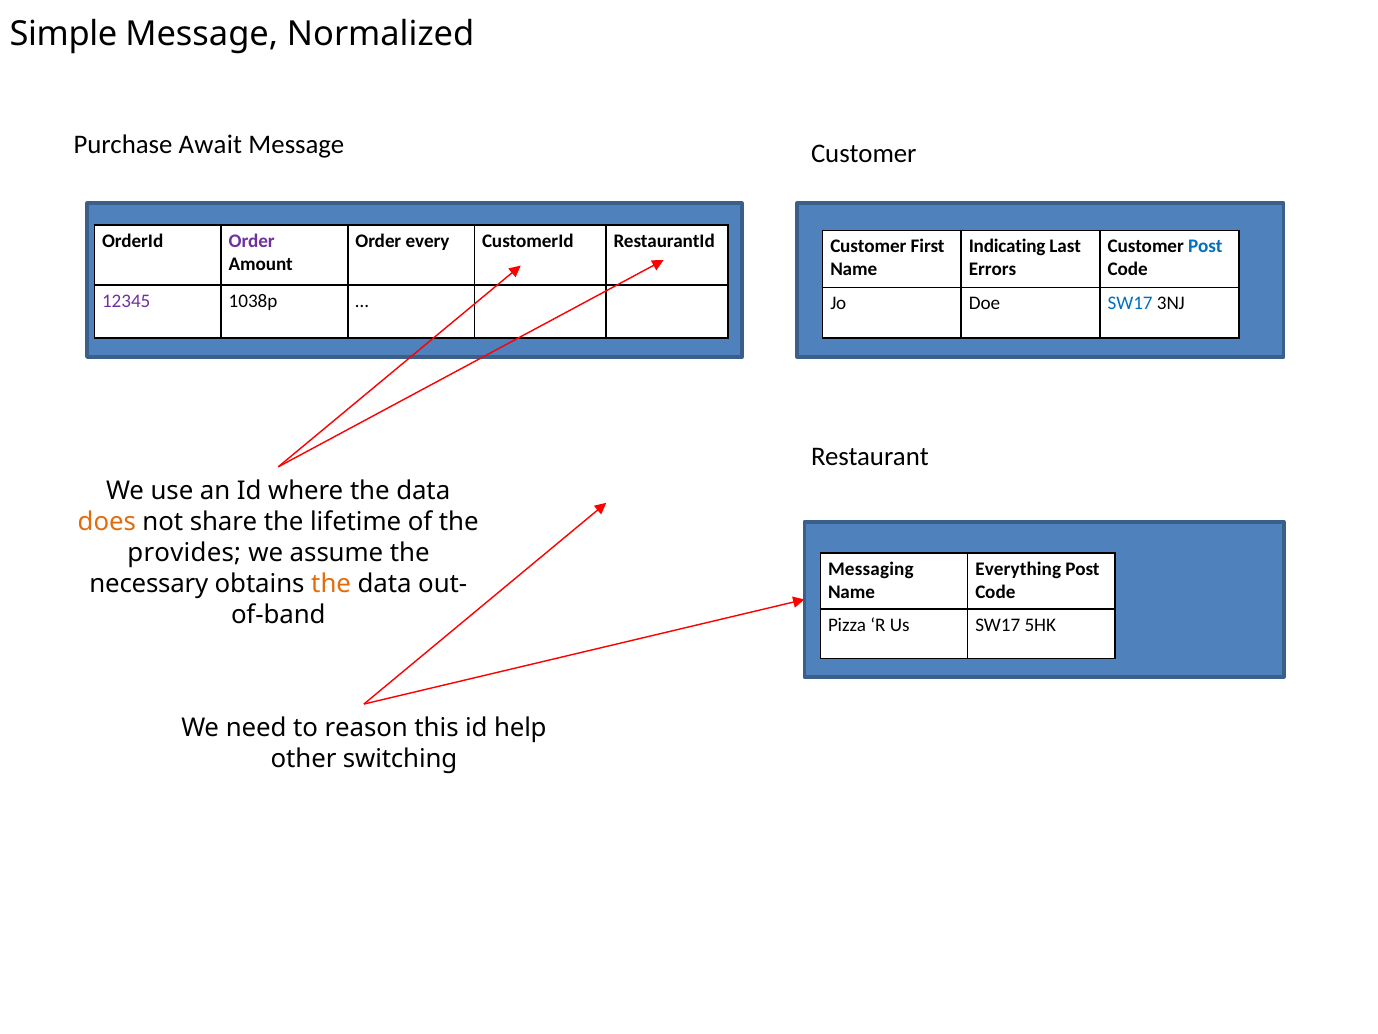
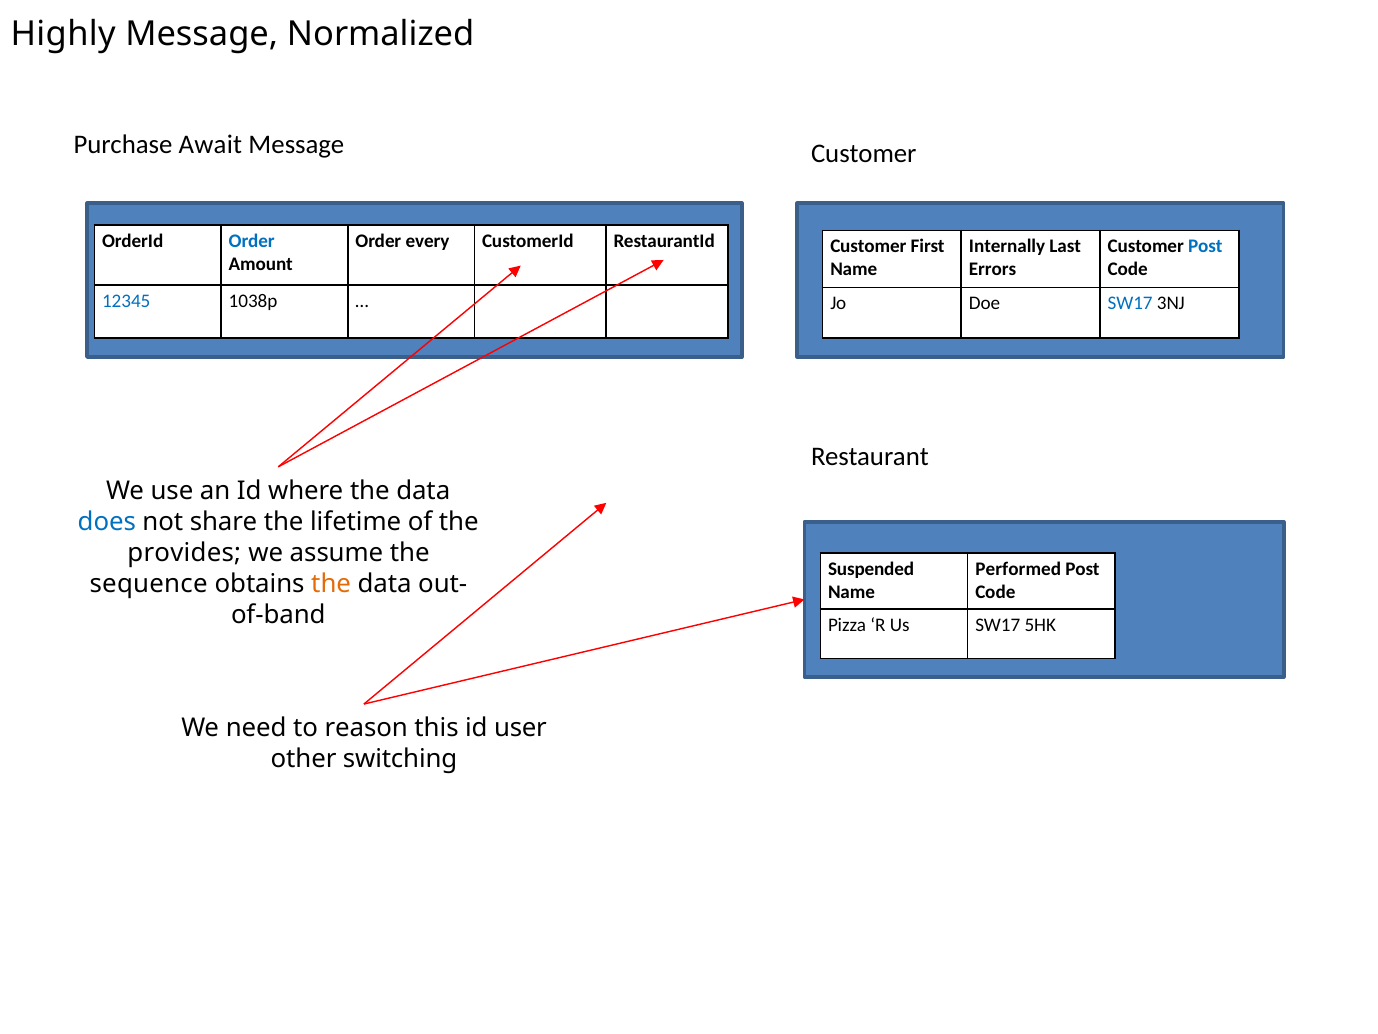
Simple: Simple -> Highly
Order at (252, 241) colour: purple -> blue
Indicating: Indicating -> Internally
12345 colour: purple -> blue
does colour: orange -> blue
Messaging: Messaging -> Suspended
Everything: Everything -> Performed
necessary: necessary -> sequence
help: help -> user
